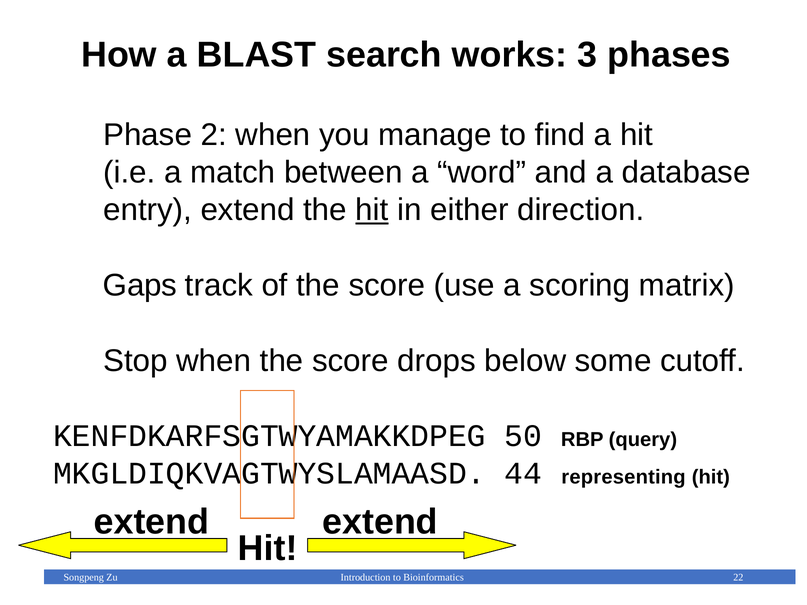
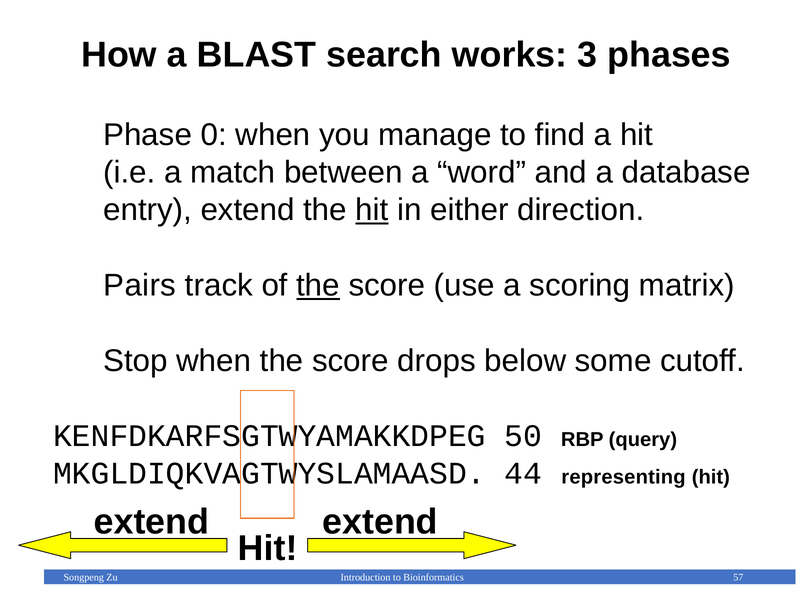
2: 2 -> 0
Gaps: Gaps -> Pairs
the at (318, 286) underline: none -> present
22: 22 -> 57
